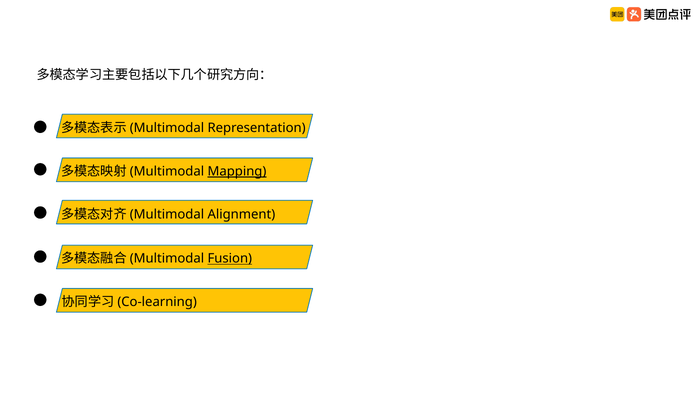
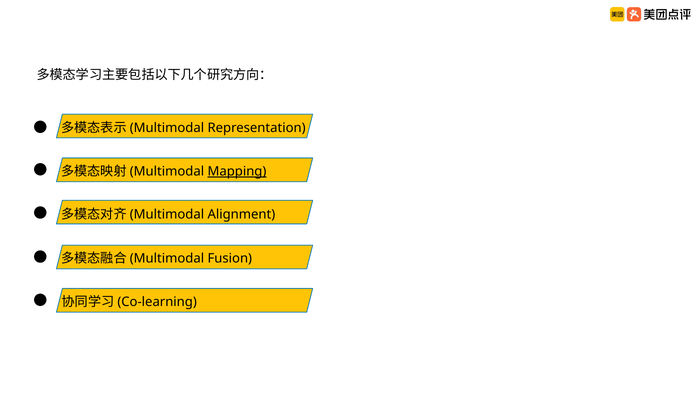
Fusion underline: present -> none
